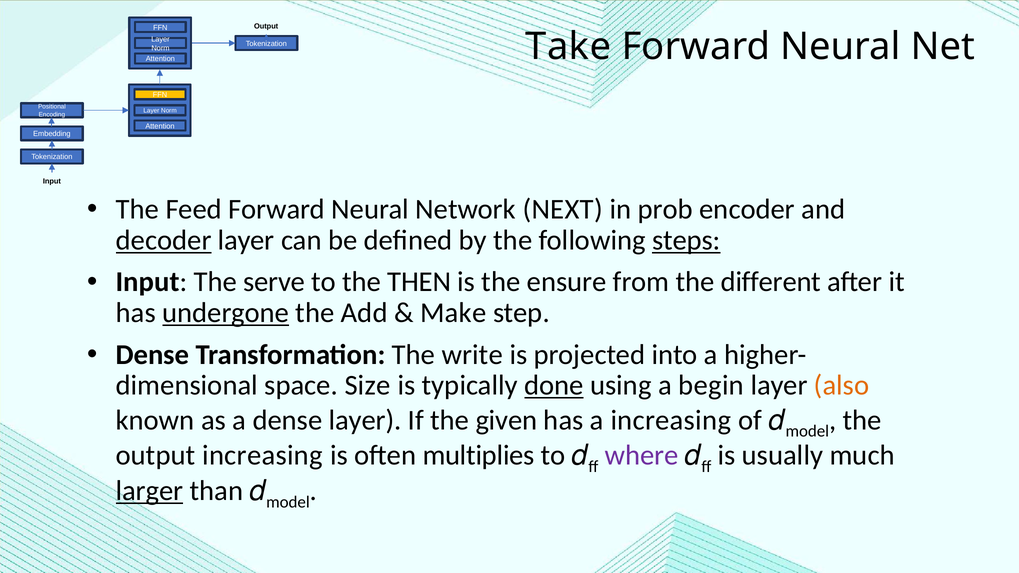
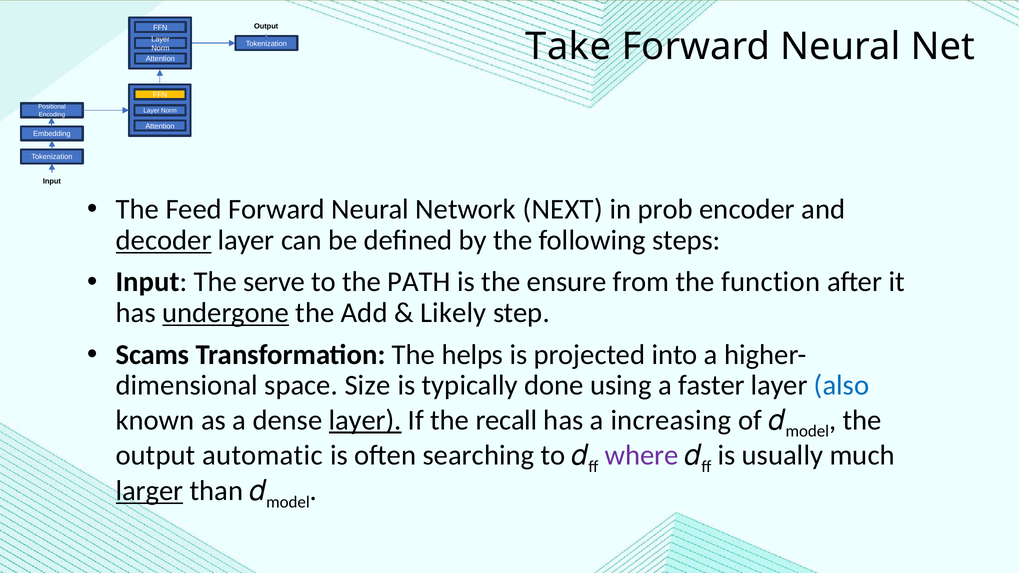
steps underline: present -> none
THEN: THEN -> PATH
different: different -> function
Make: Make -> Likely
Dense at (153, 355): Dense -> Scams
write: write -> helps
done underline: present -> none
begin: begin -> faster
also colour: orange -> blue
layer at (365, 420) underline: none -> present
given: given -> recall
output increasing: increasing -> automatic
multiplies: multiplies -> searching
